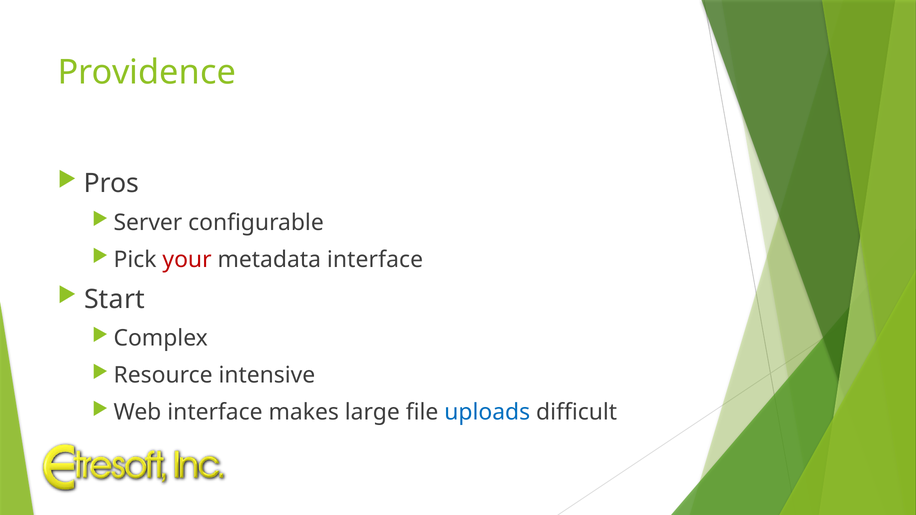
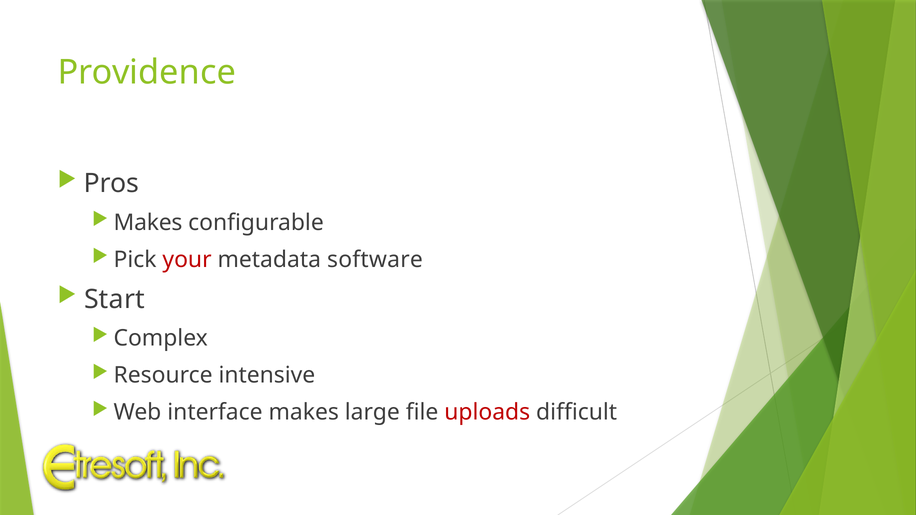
Server at (148, 223): Server -> Makes
metadata interface: interface -> software
uploads colour: blue -> red
